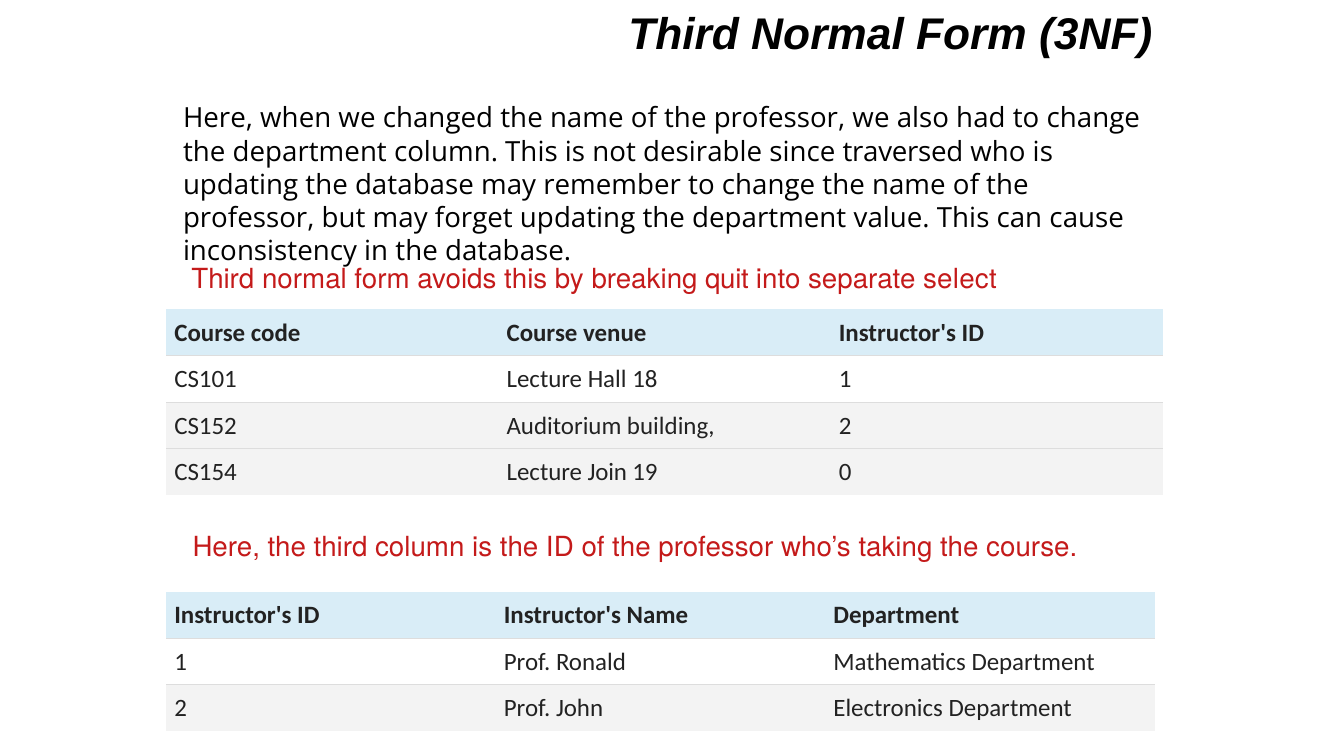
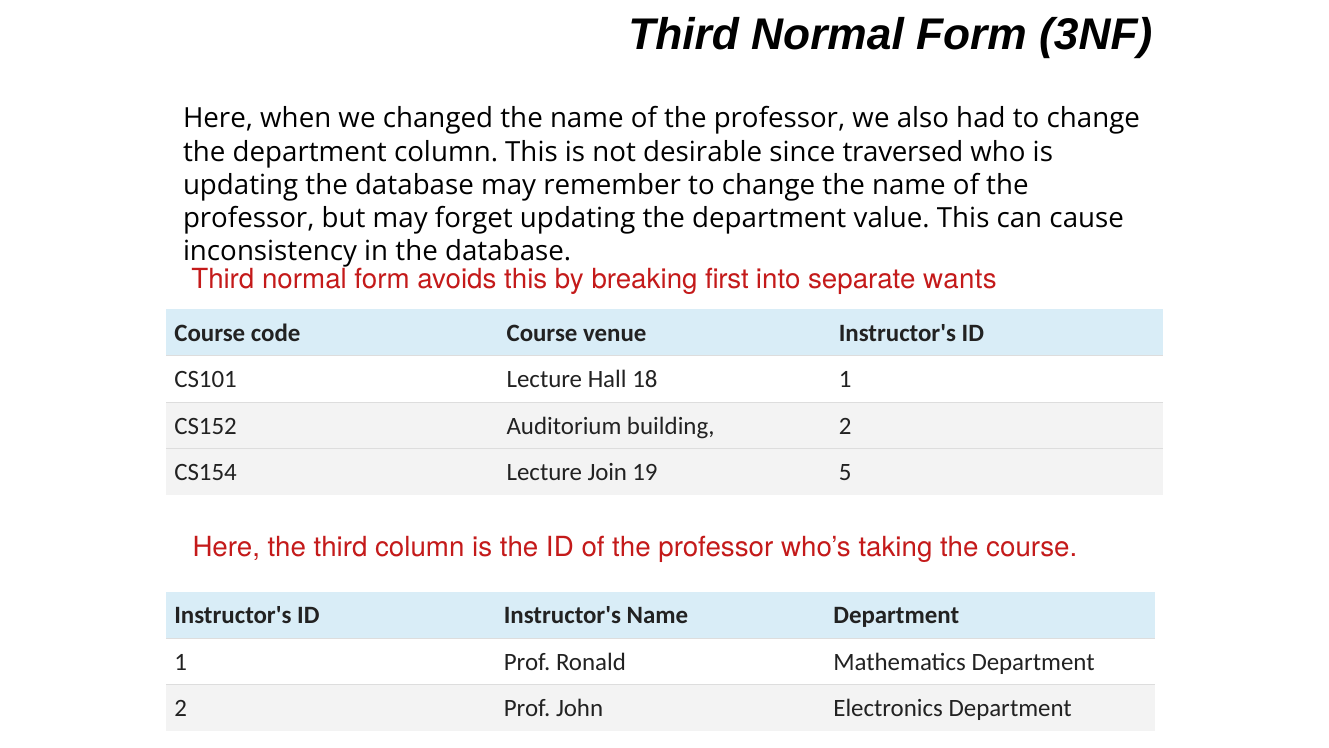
quit: quit -> first
select: select -> wants
0: 0 -> 5
